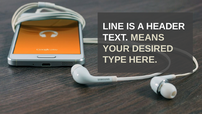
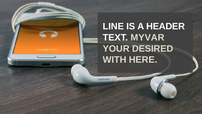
MEANS: MEANS -> MYVAR
TYPE: TYPE -> WITH
